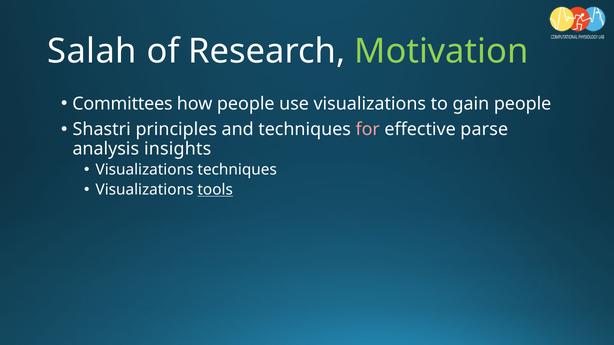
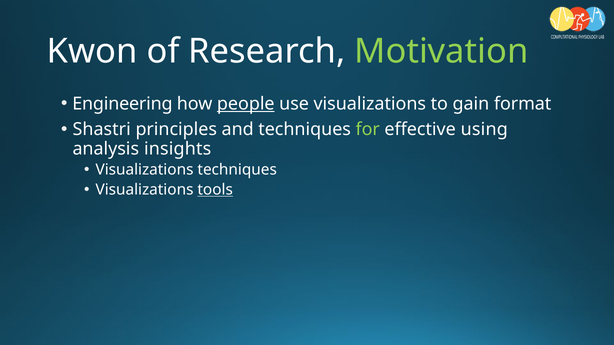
Salah: Salah -> Kwon
Committees: Committees -> Engineering
people at (246, 104) underline: none -> present
gain people: people -> format
for colour: pink -> light green
parse: parse -> using
